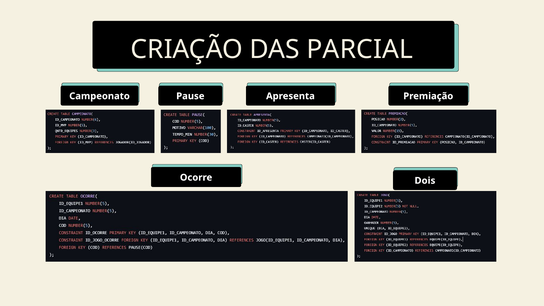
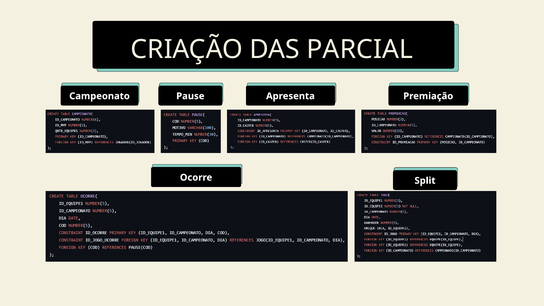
Dois: Dois -> Split
